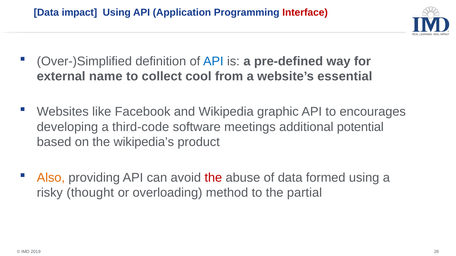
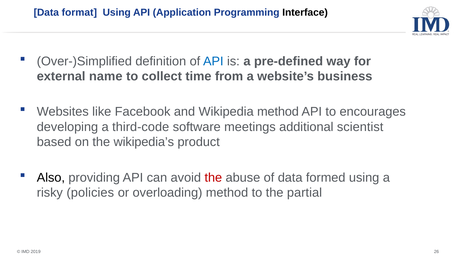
impact: impact -> format
Interface colour: red -> black
cool: cool -> time
essential: essential -> business
Wikipedia graphic: graphic -> method
potential: potential -> scientist
Also colour: orange -> black
thought: thought -> policies
